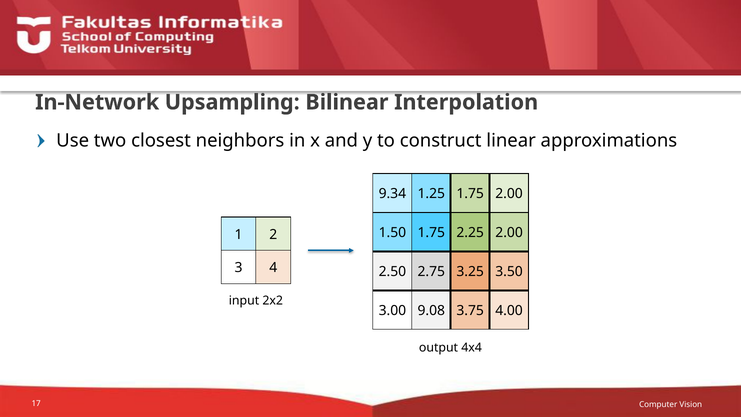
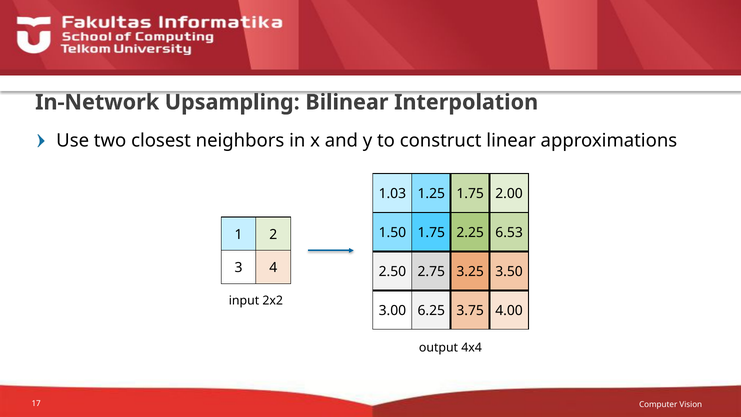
9.34: 9.34 -> 1.03
2.25 2.00: 2.00 -> 6.53
9.08: 9.08 -> 6.25
